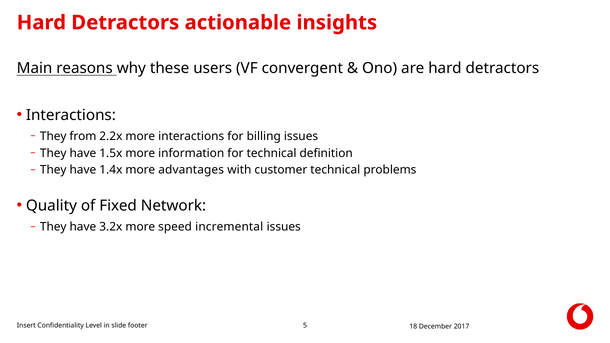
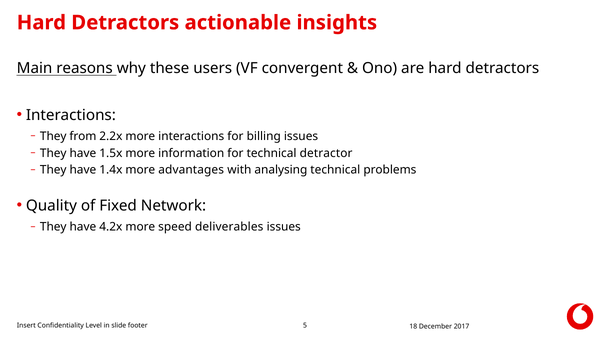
definition: definition -> detractor
customer: customer -> analysing
3.2x: 3.2x -> 4.2x
incremental: incremental -> deliverables
